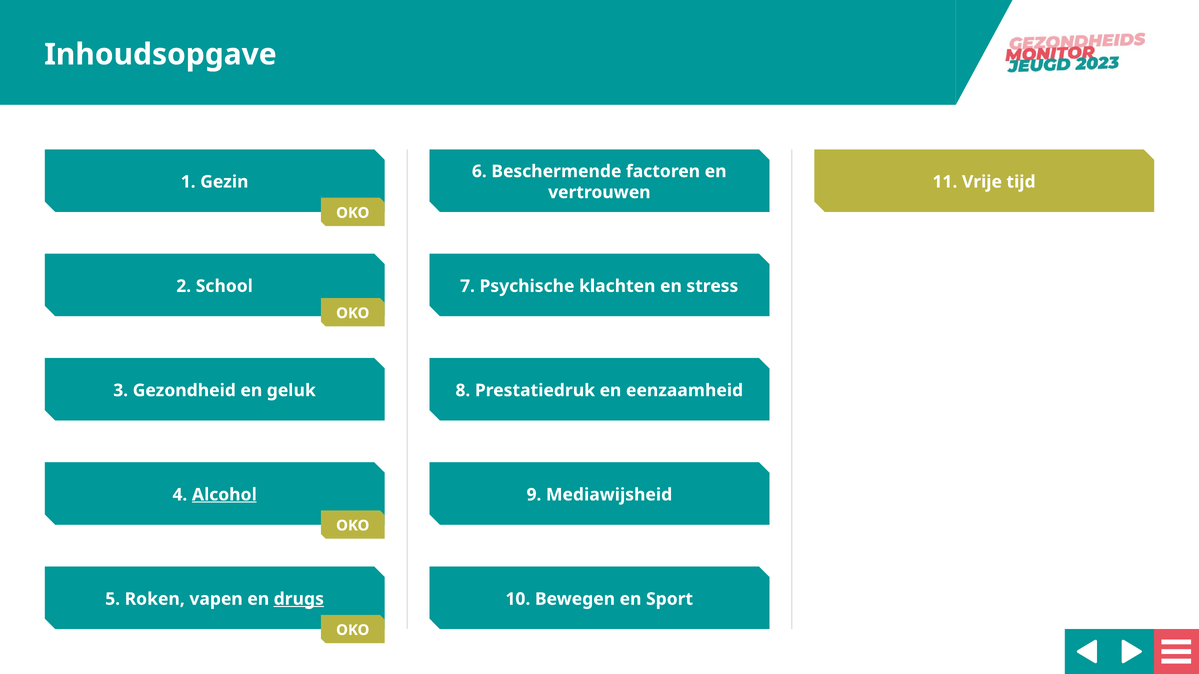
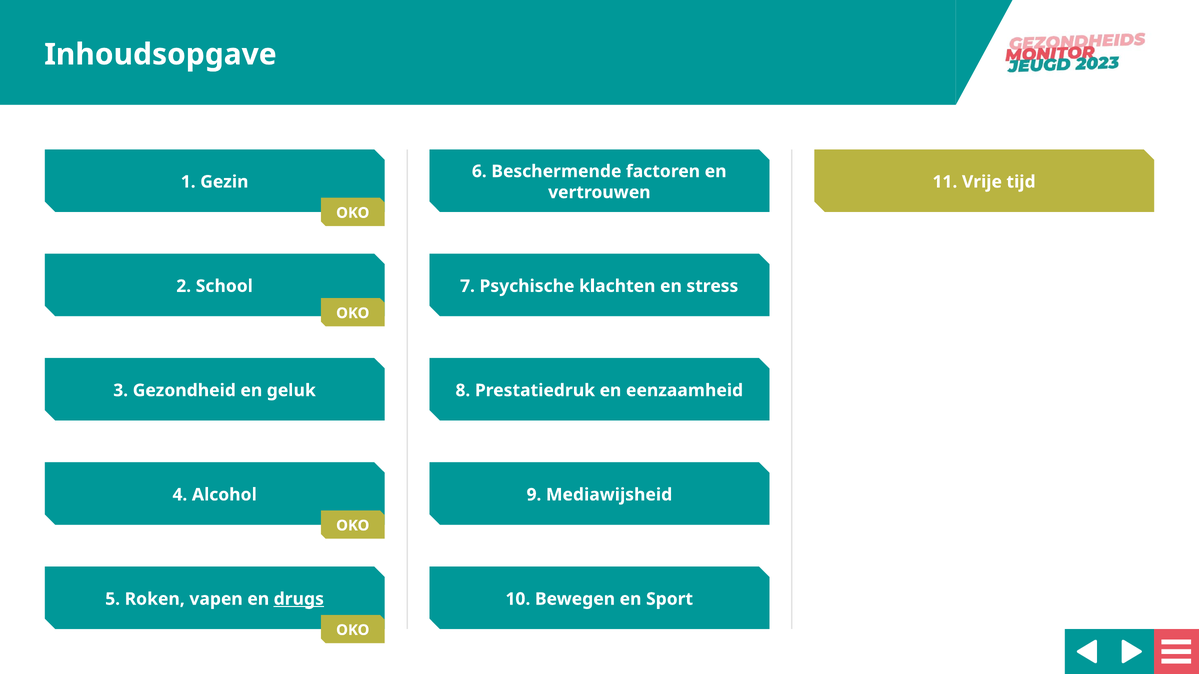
Alcohol underline: present -> none
